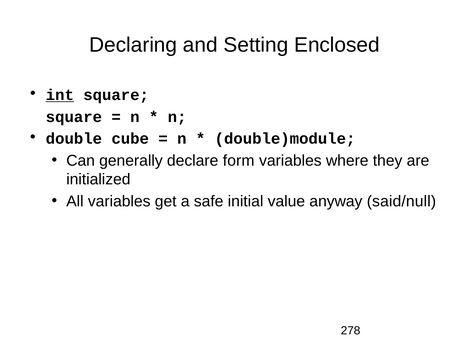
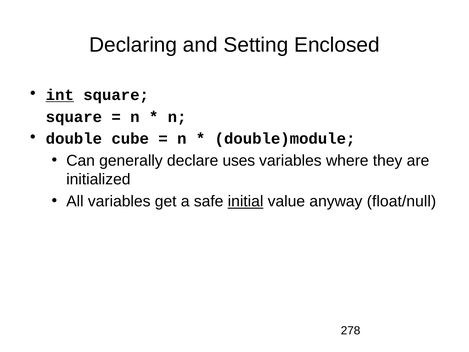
form: form -> uses
initial underline: none -> present
said/null: said/null -> float/null
